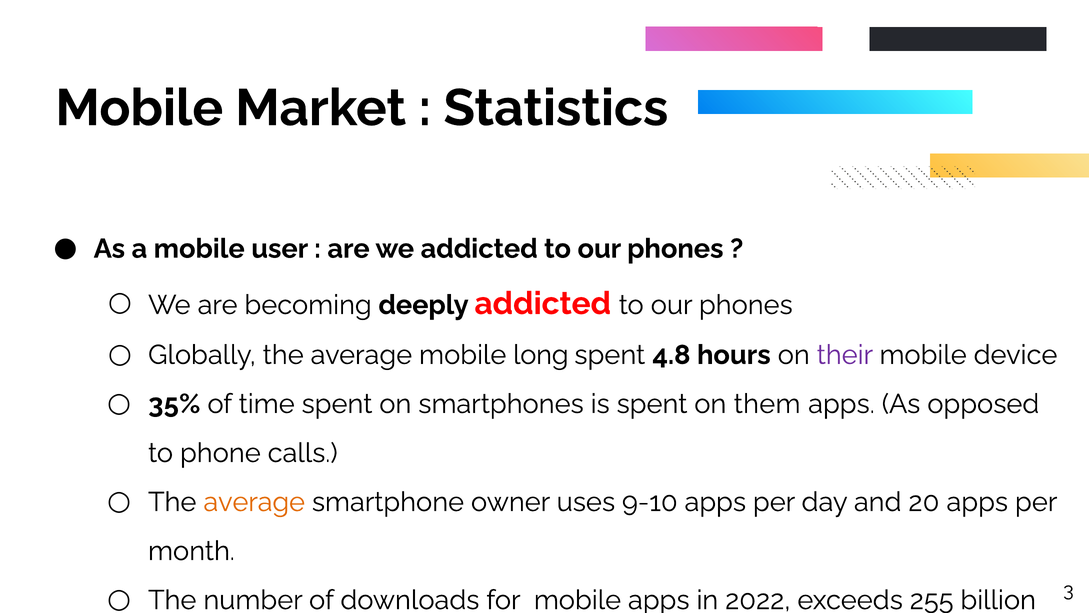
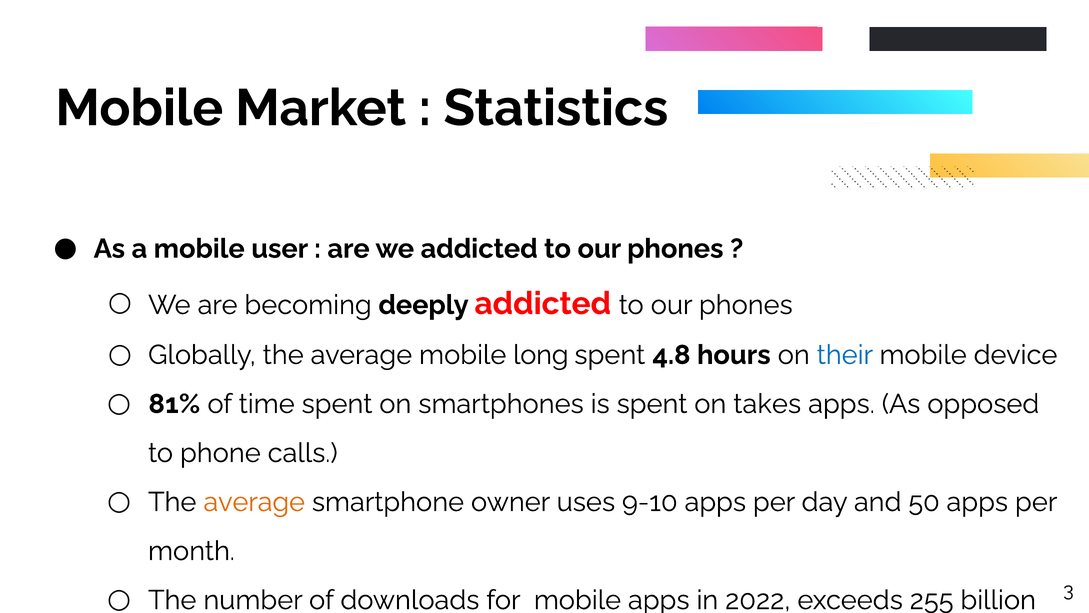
their colour: purple -> blue
35%: 35% -> 81%
them: them -> takes
20: 20 -> 50
